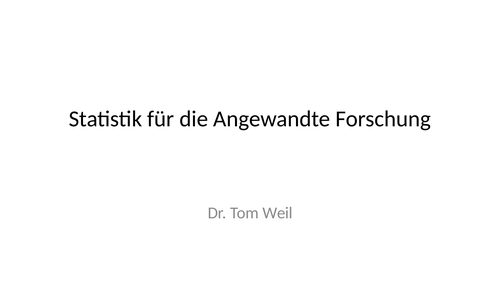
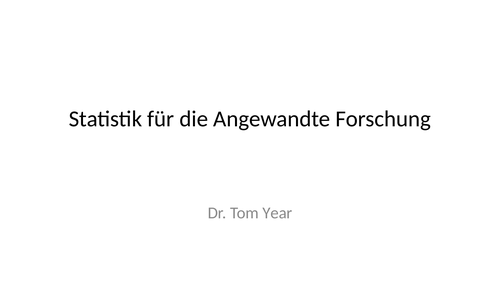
Weil: Weil -> Year
